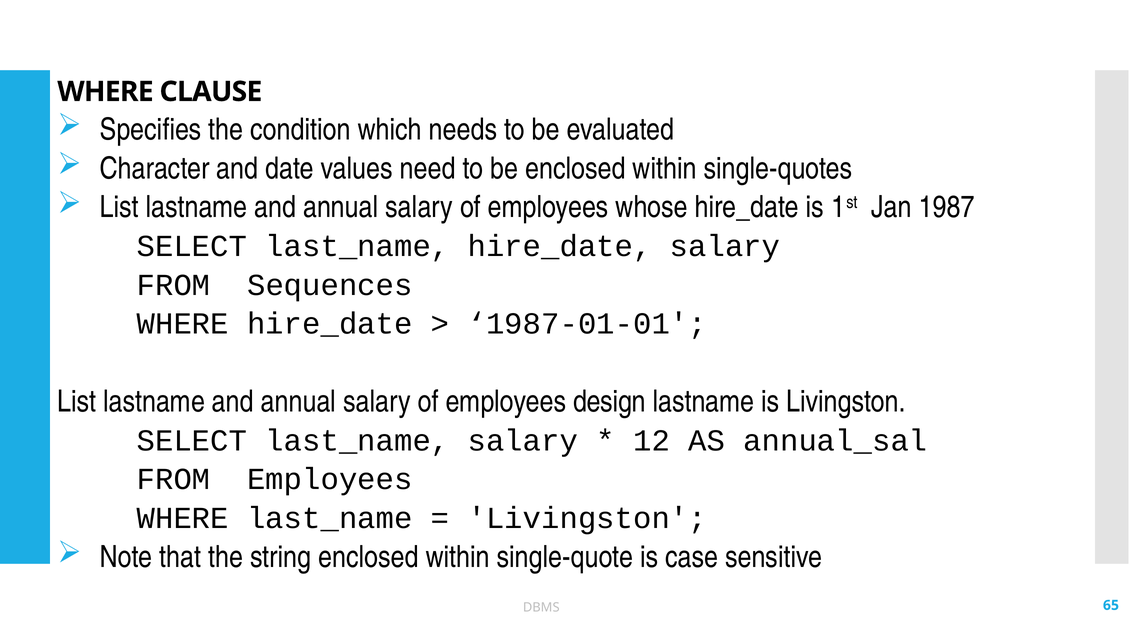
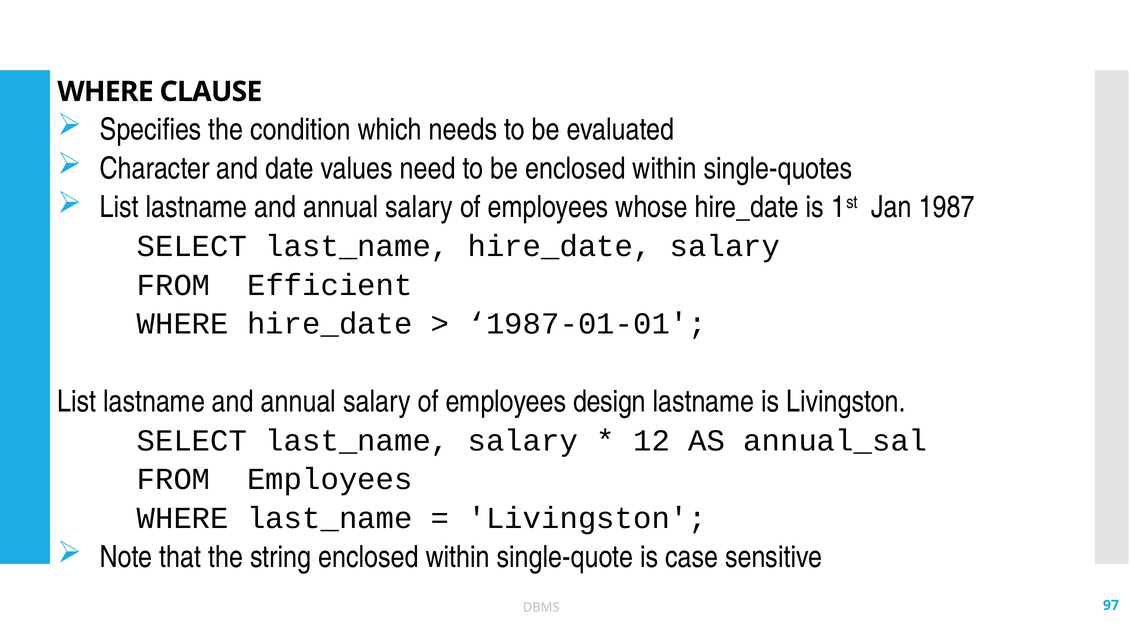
Sequences: Sequences -> Efficient
65: 65 -> 97
